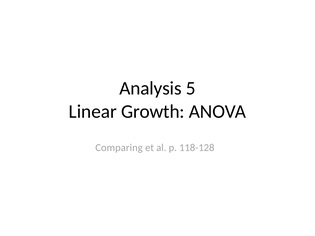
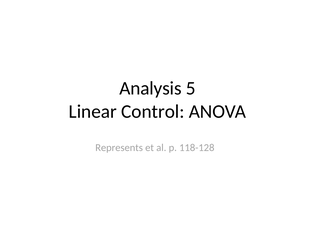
Growth: Growth -> Control
Comparing: Comparing -> Represents
